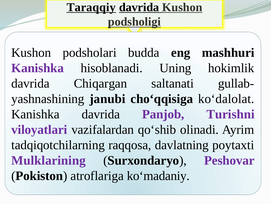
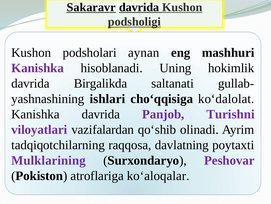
Taraqqiy: Taraqqiy -> Sakaravr
budda: budda -> aynan
Chiqargan: Chiqargan -> Birgalikda
janubi: janubi -> ishlari
ko‘madaniy: ko‘madaniy -> ko‘aloqalar
